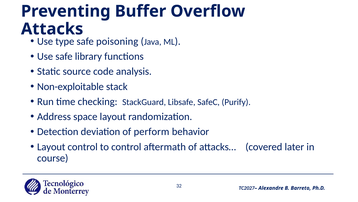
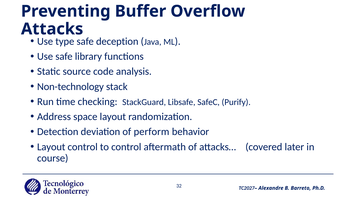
poisoning: poisoning -> deception
Non-exploitable: Non-exploitable -> Non-technology
